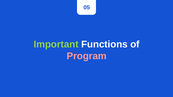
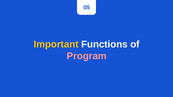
Important colour: light green -> yellow
